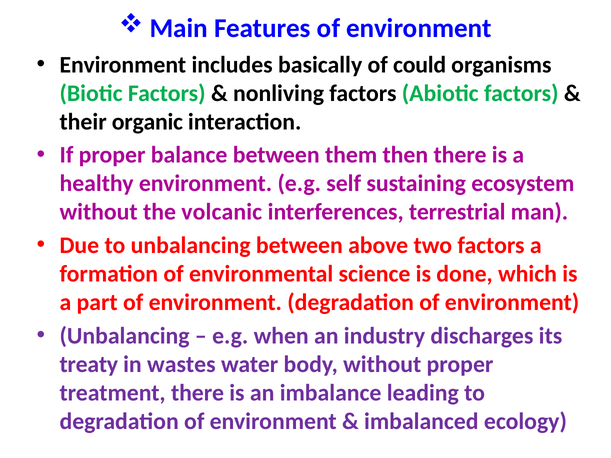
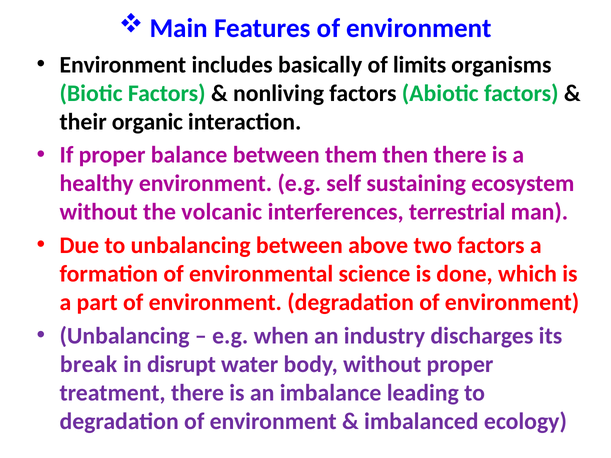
could: could -> limits
treaty: treaty -> break
wastes: wastes -> disrupt
